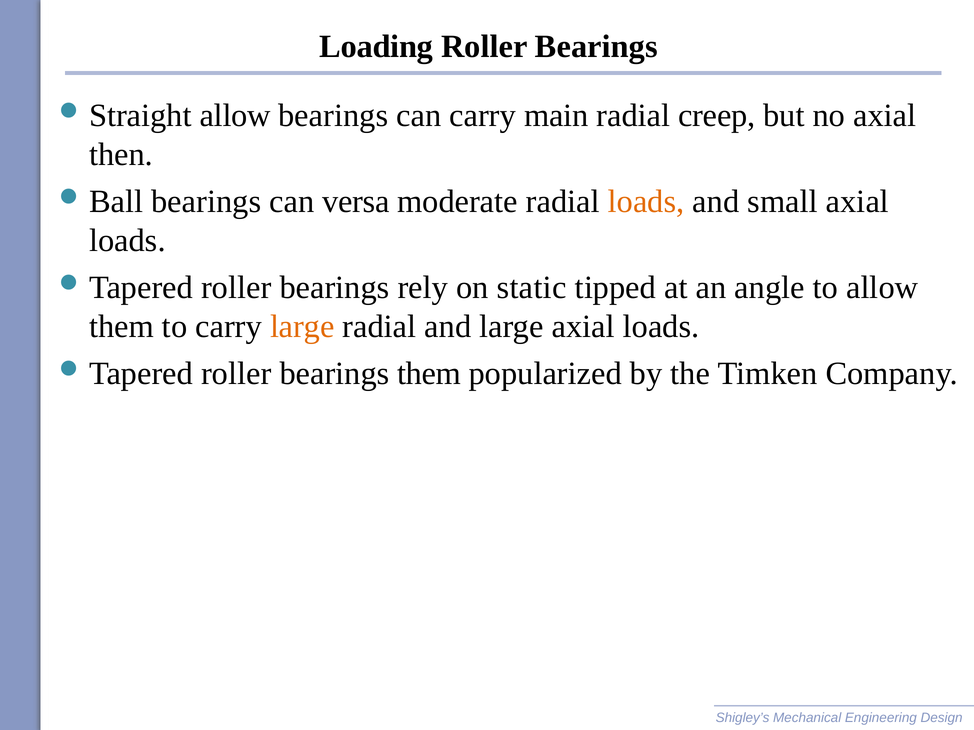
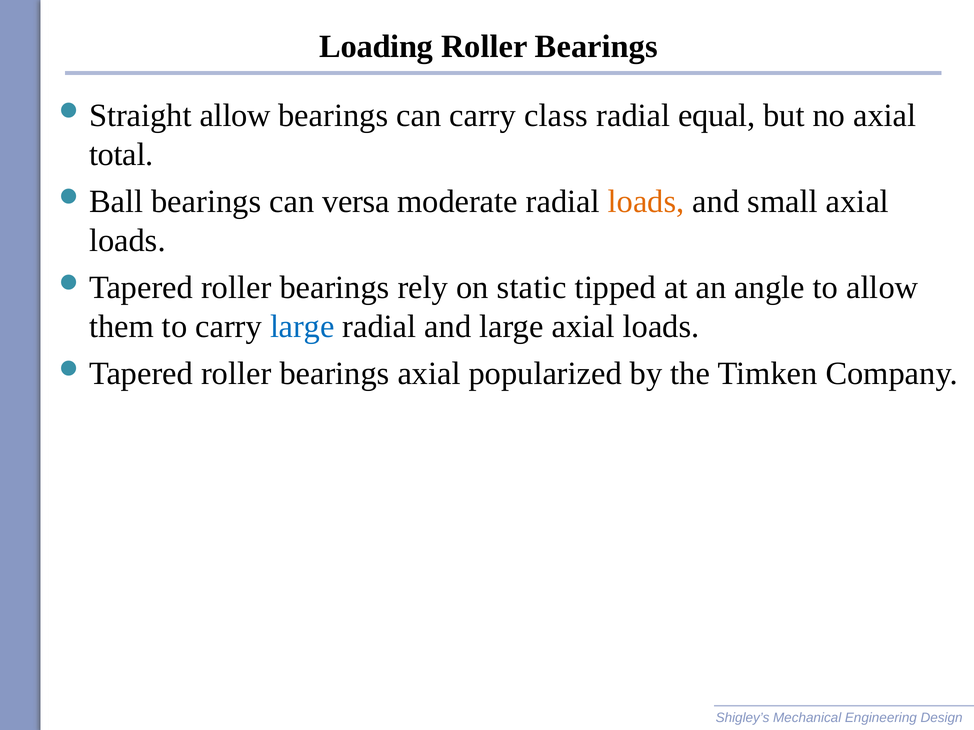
main: main -> class
creep: creep -> equal
then: then -> total
large at (302, 327) colour: orange -> blue
bearings them: them -> axial
